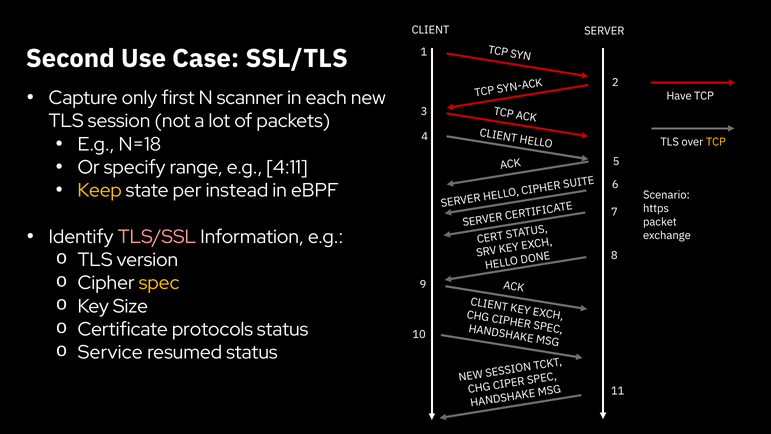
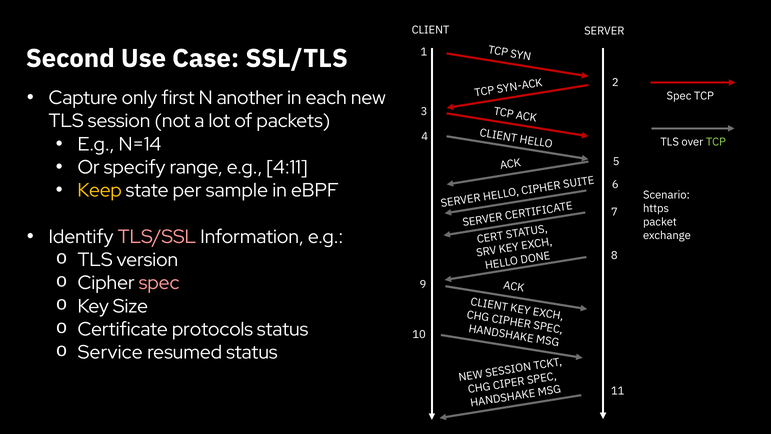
scanner: scanner -> another
Have at (679, 96): Have -> Spec
N=18: N=18 -> N=14
TCP at (716, 142) colour: yellow -> light green
instead: instead -> sample
spec at (159, 283) colour: yellow -> pink
